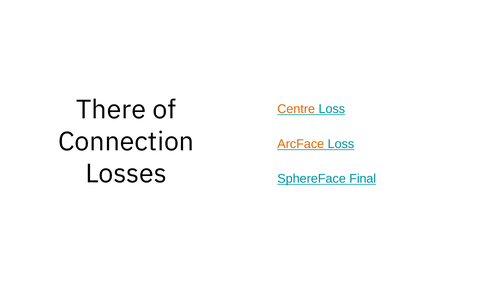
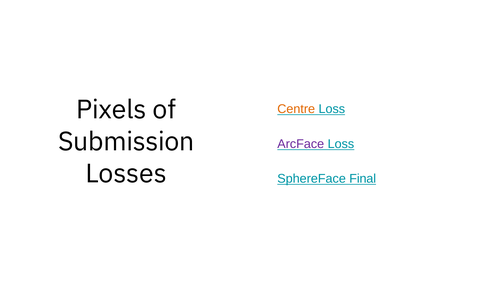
There: There -> Pixels
Connection: Connection -> Submission
ArcFace colour: orange -> purple
